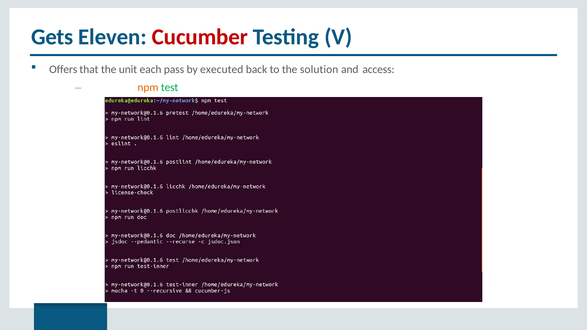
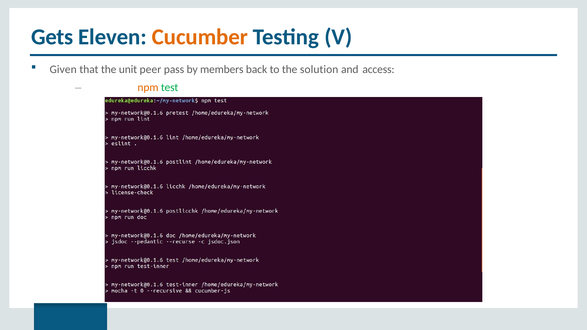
Cucumber colour: red -> orange
Offers: Offers -> Given
each: each -> peer
executed: executed -> members
